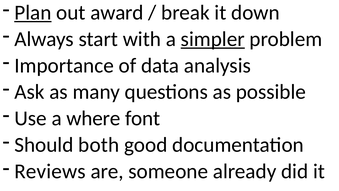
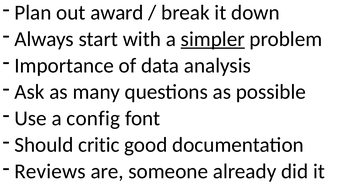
Plan underline: present -> none
where: where -> config
both: both -> critic
